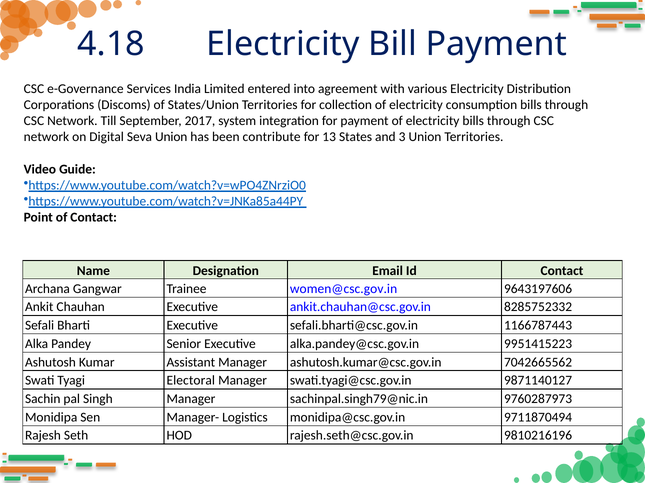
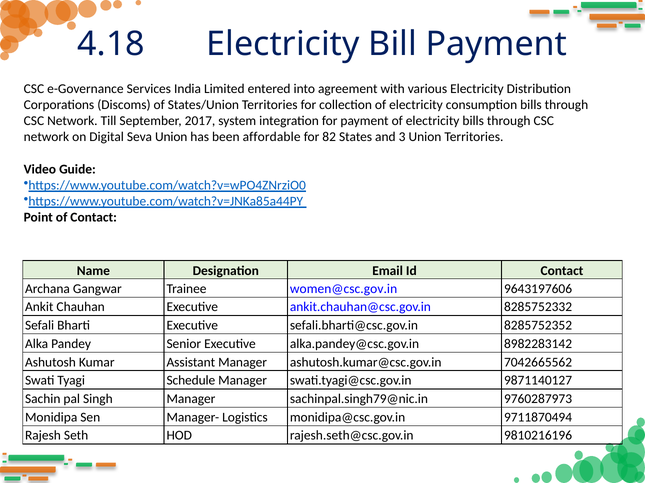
contribute: contribute -> affordable
13: 13 -> 82
1166787443: 1166787443 -> 8285752352
9951415223: 9951415223 -> 8982283142
Electoral: Electoral -> Schedule
